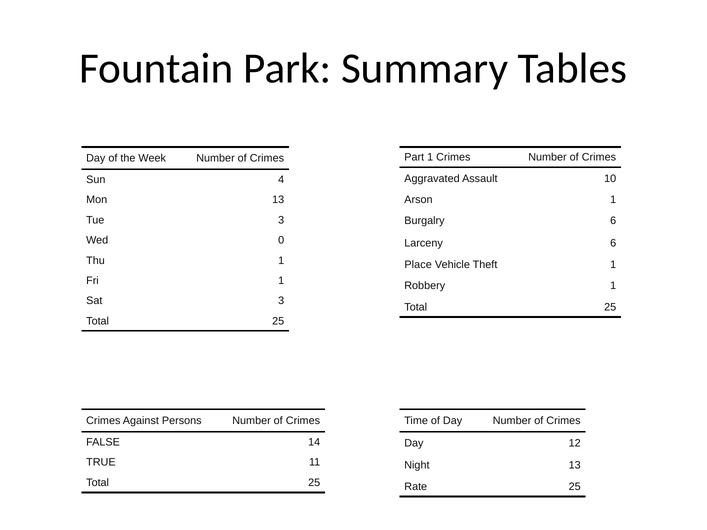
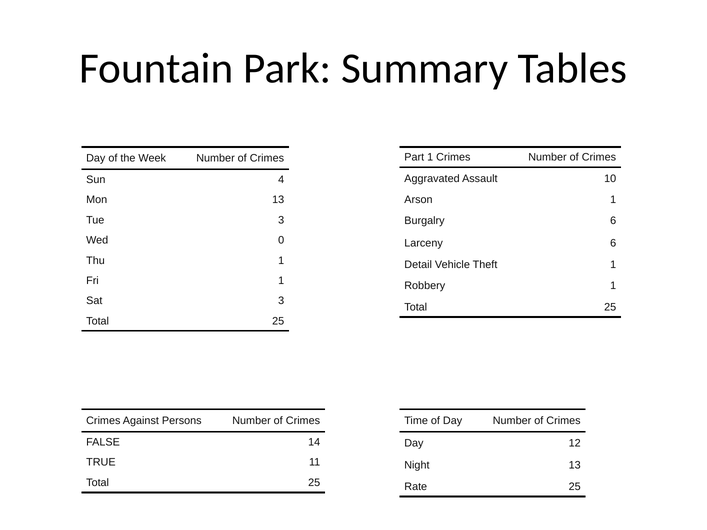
Place: Place -> Detail
